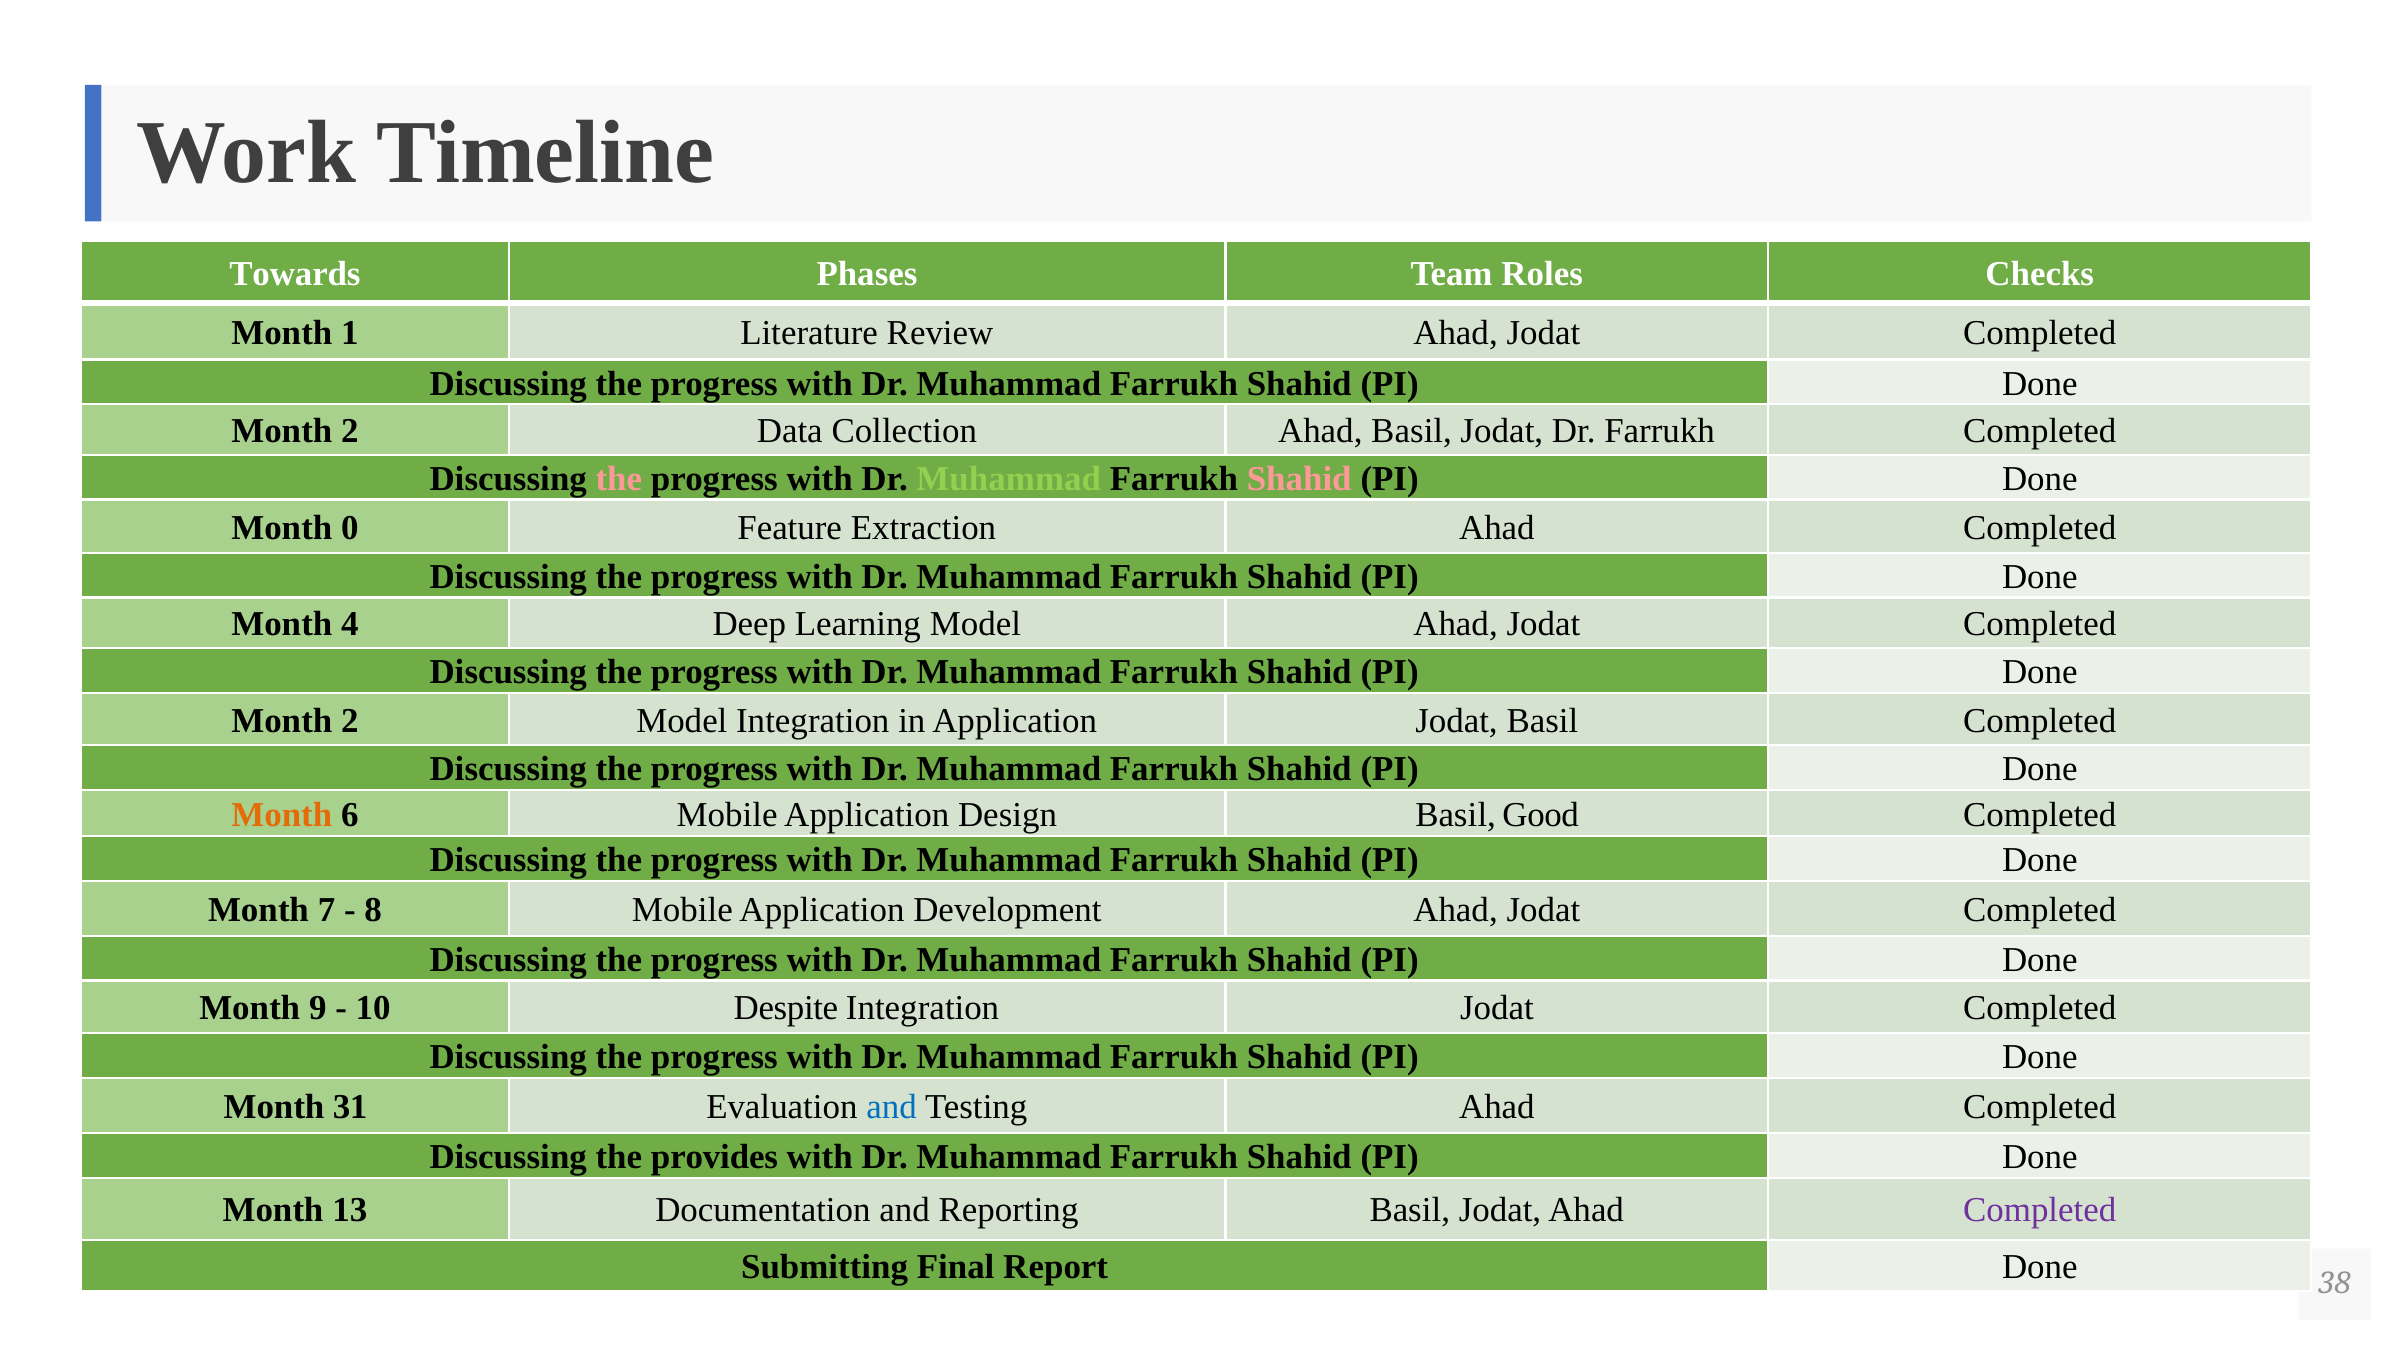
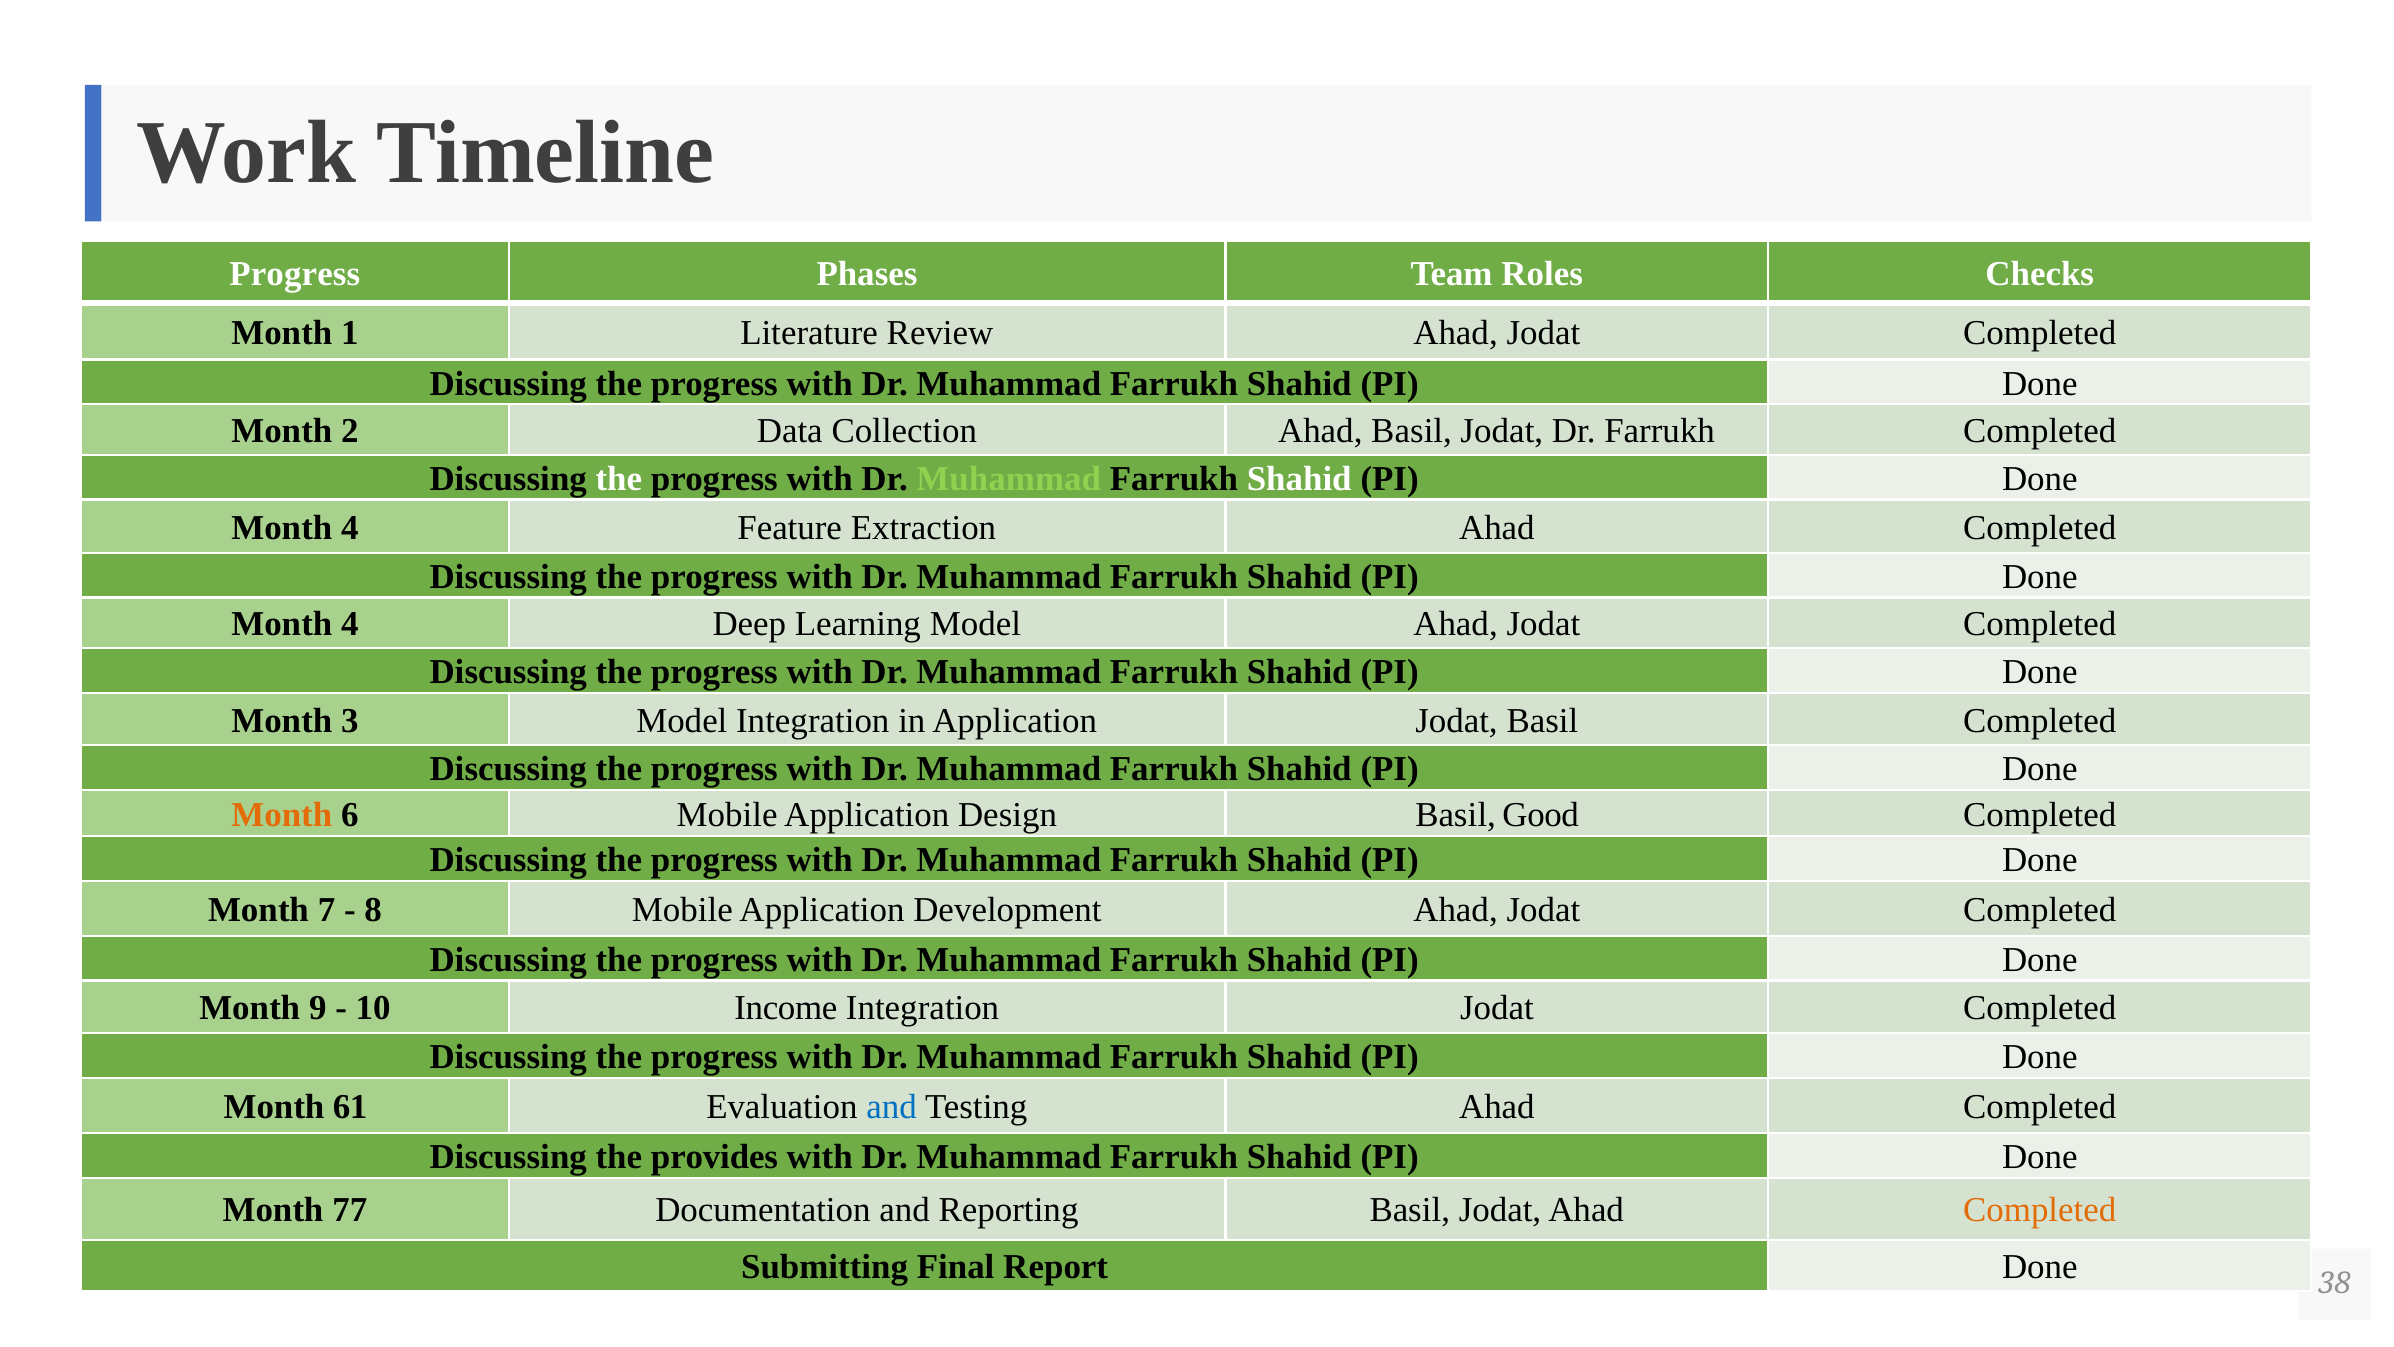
Towards at (295, 274): Towards -> Progress
the at (619, 479) colour: pink -> white
Shahid at (1299, 479) colour: pink -> white
0 at (350, 528): 0 -> 4
2 at (350, 720): 2 -> 3
Despite: Despite -> Income
31: 31 -> 61
13: 13 -> 77
Completed at (2040, 1210) colour: purple -> orange
